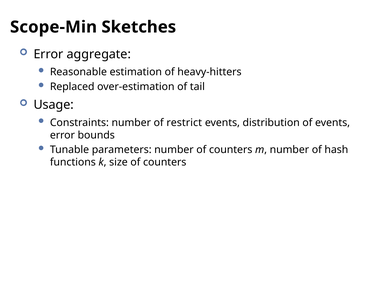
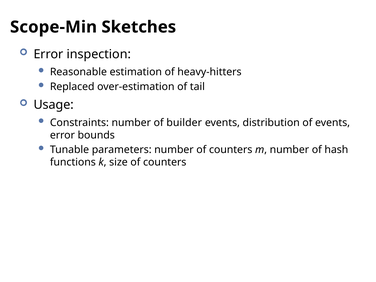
aggregate: aggregate -> inspection
restrict: restrict -> builder
